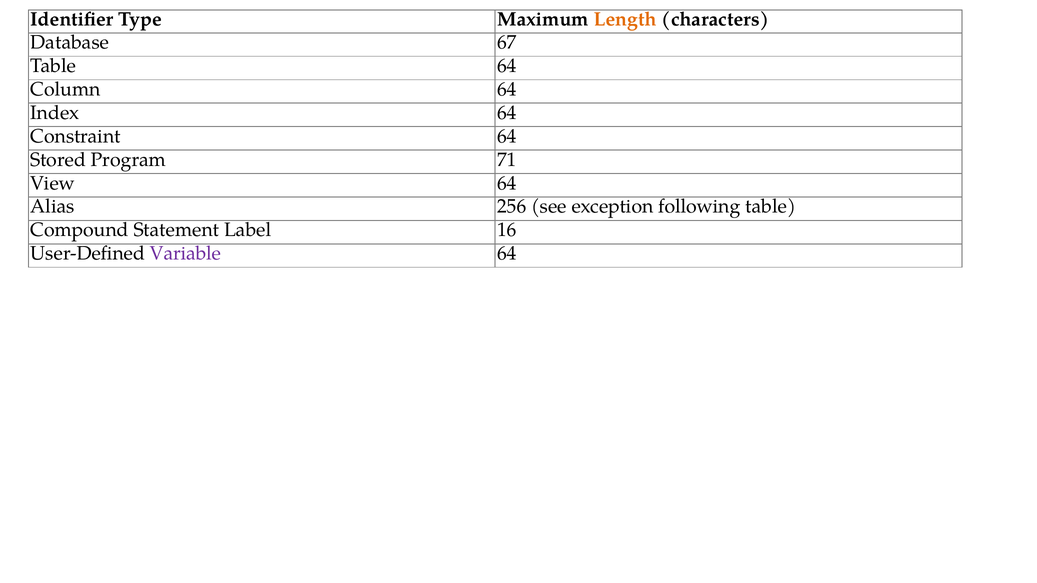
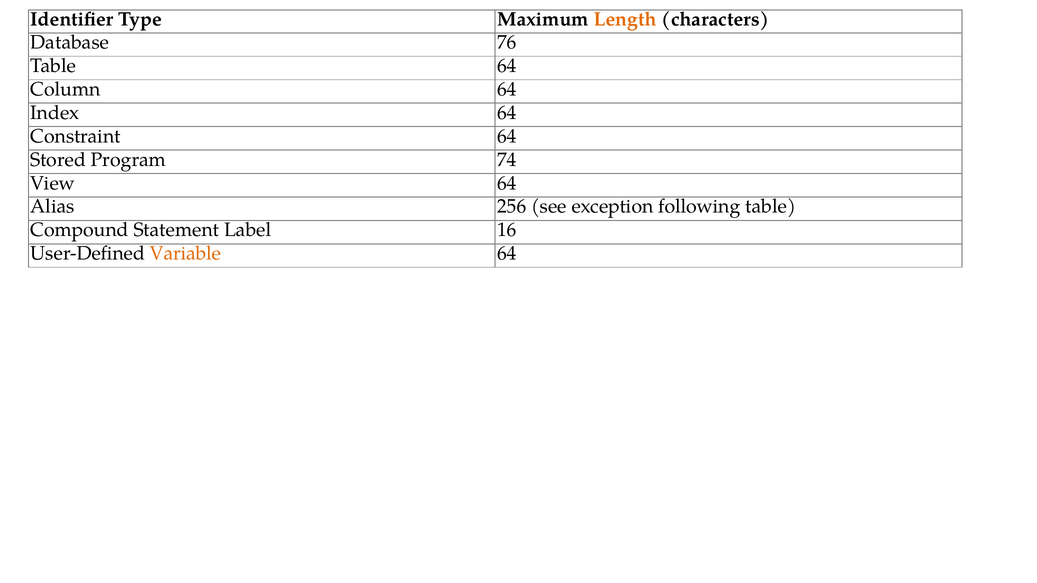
67: 67 -> 76
71: 71 -> 74
Variable colour: purple -> orange
